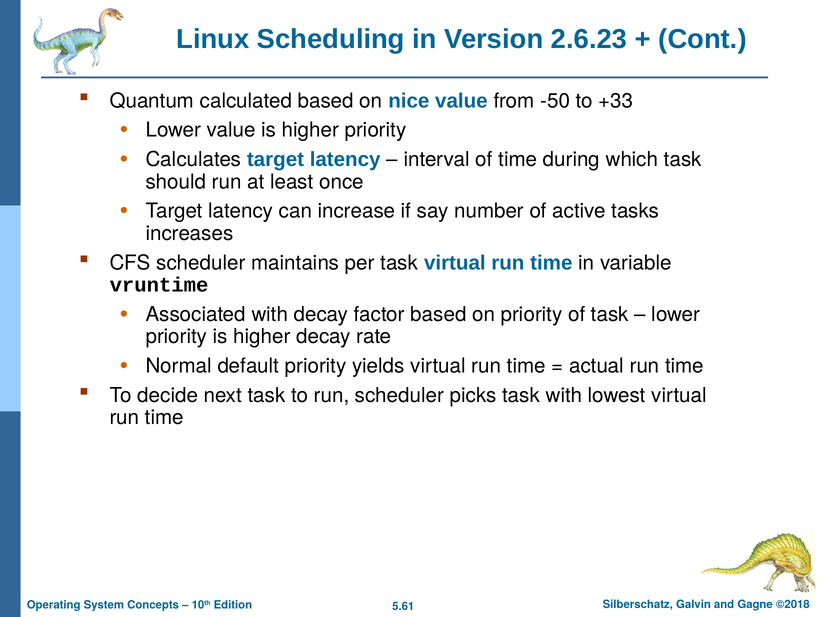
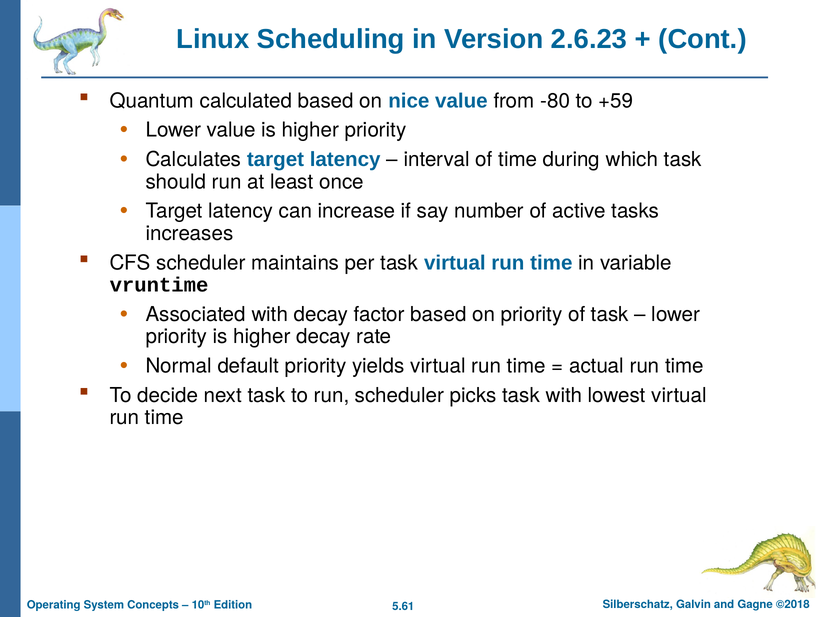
-50: -50 -> -80
+33: +33 -> +59
